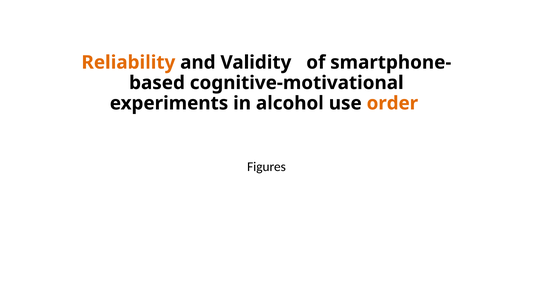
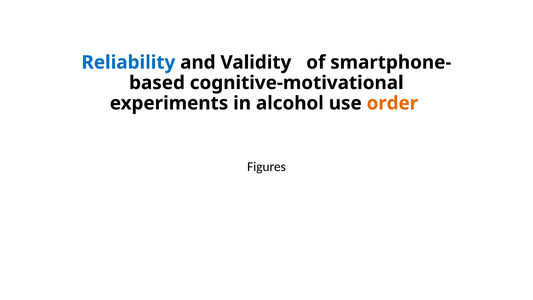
Reliability colour: orange -> blue
